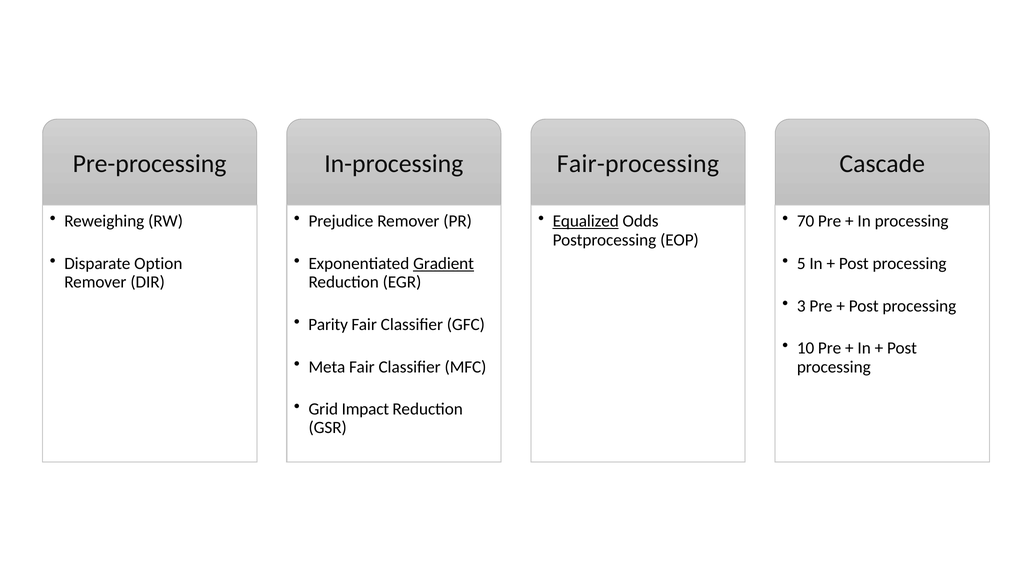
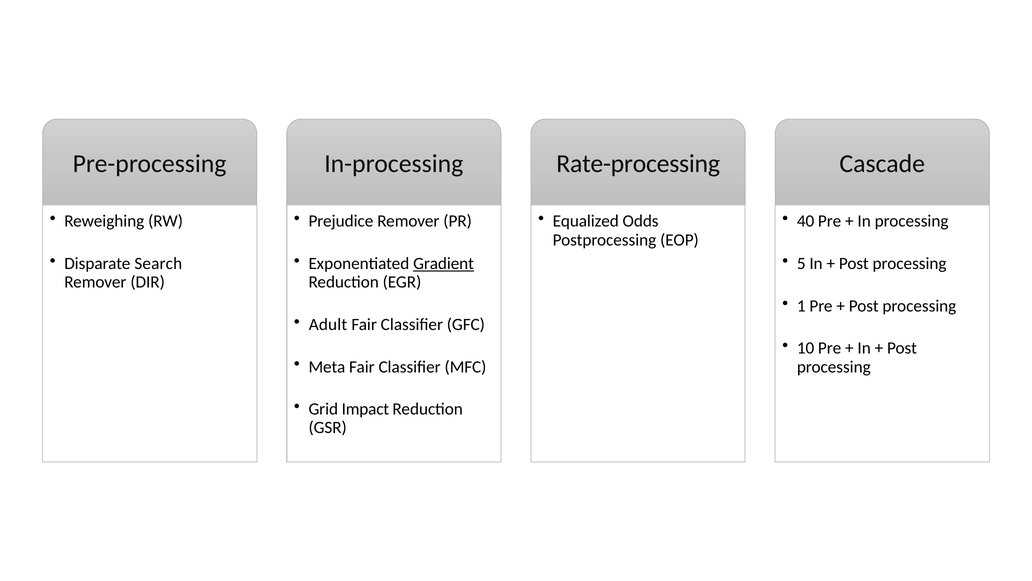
Fair-processing: Fair-processing -> Rate-processing
Equalized underline: present -> none
70: 70 -> 40
Option: Option -> Search
3: 3 -> 1
Parity: Parity -> Adult
